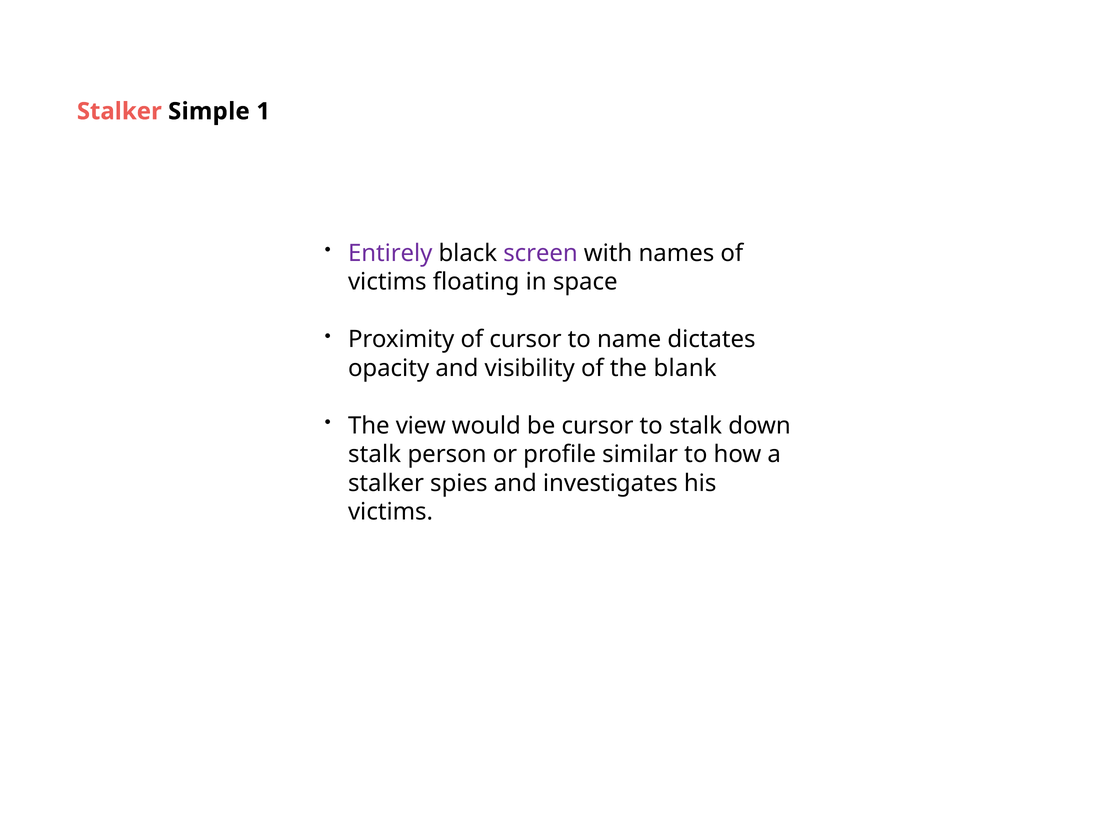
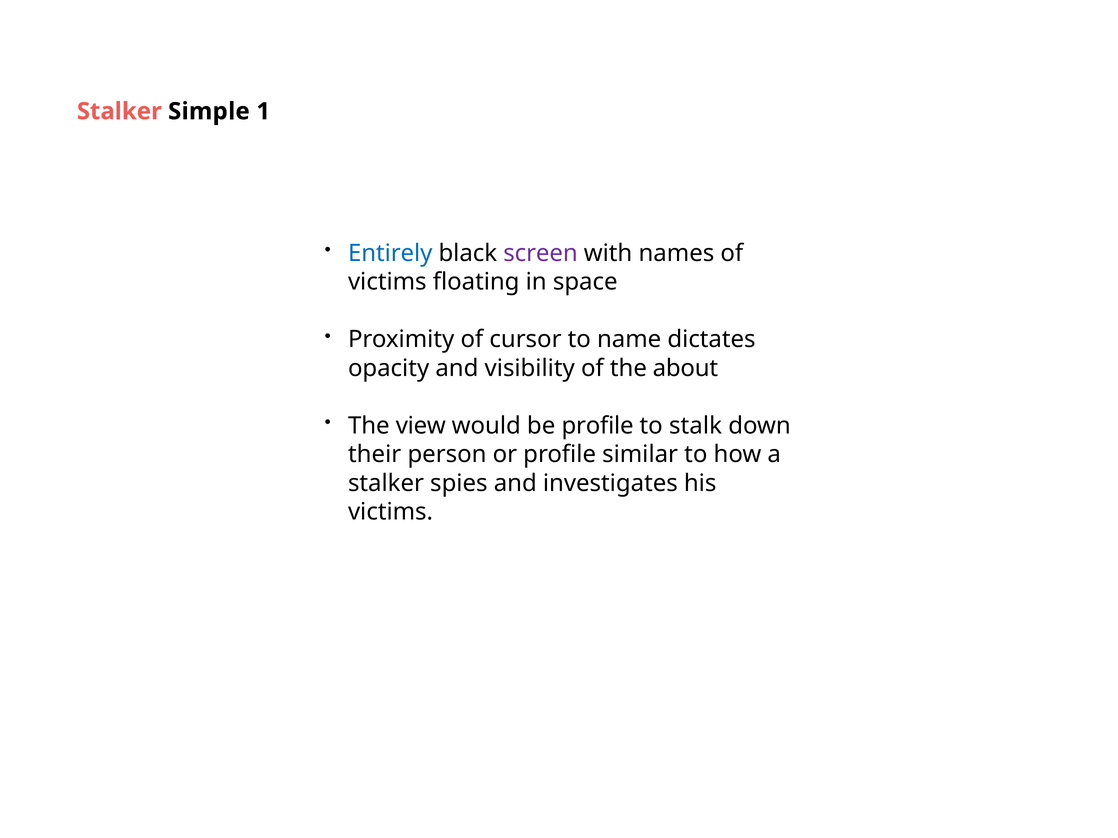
Entirely colour: purple -> blue
blank: blank -> about
be cursor: cursor -> profile
stalk at (375, 455): stalk -> their
